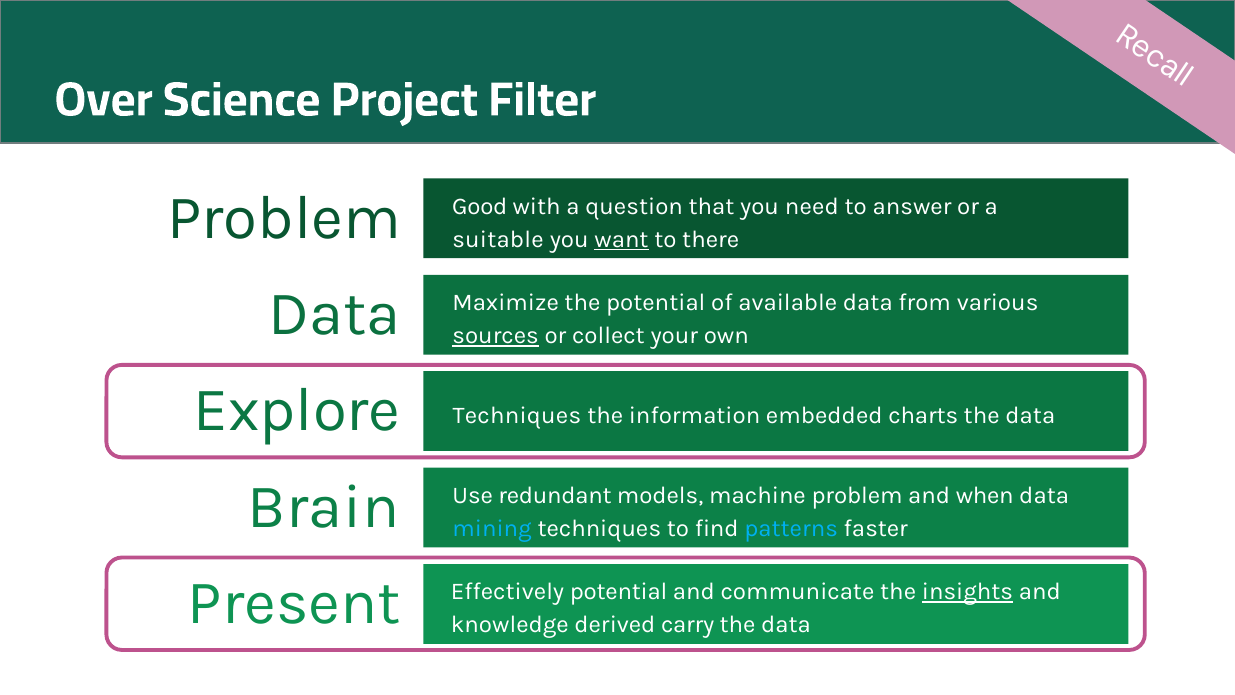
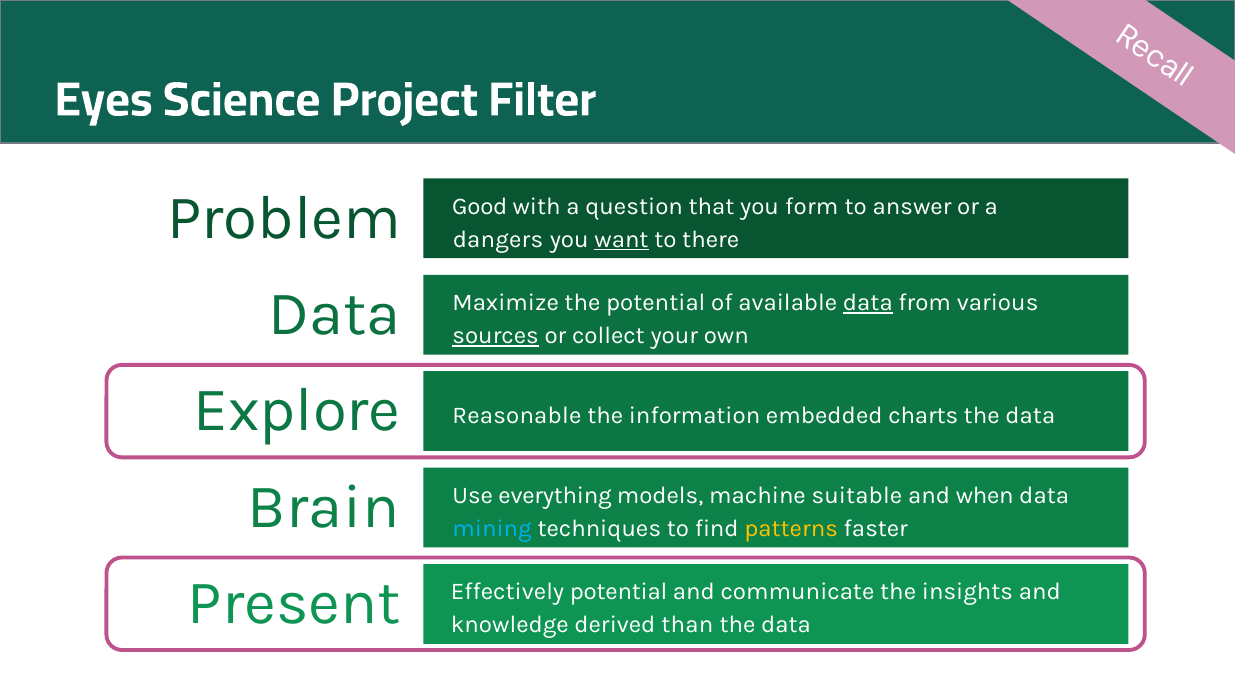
Over: Over -> Eyes
need: need -> form
suitable: suitable -> dangers
data at (868, 303) underline: none -> present
Explore Techniques: Techniques -> Reasonable
redundant: redundant -> everything
machine problem: problem -> suitable
patterns colour: light blue -> yellow
insights underline: present -> none
carry: carry -> than
